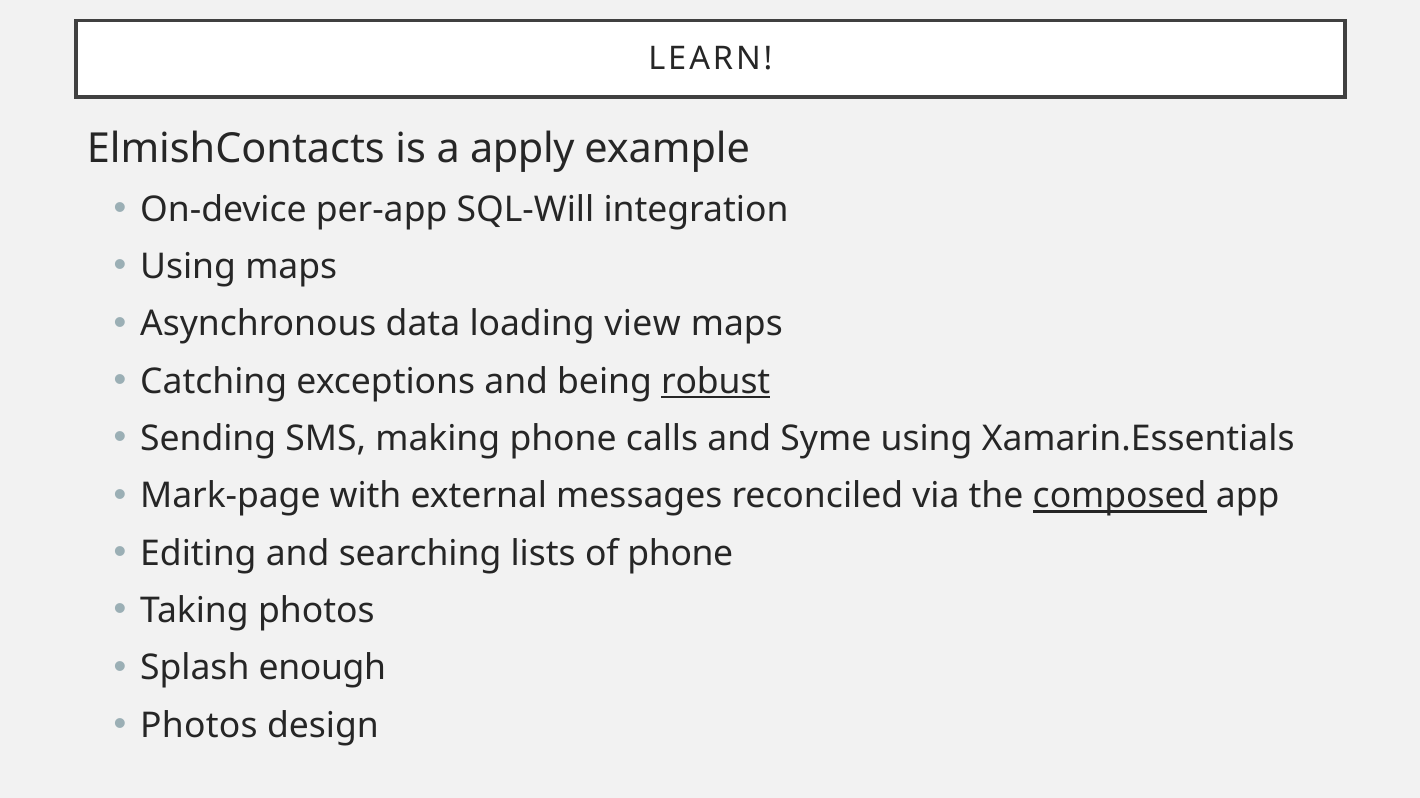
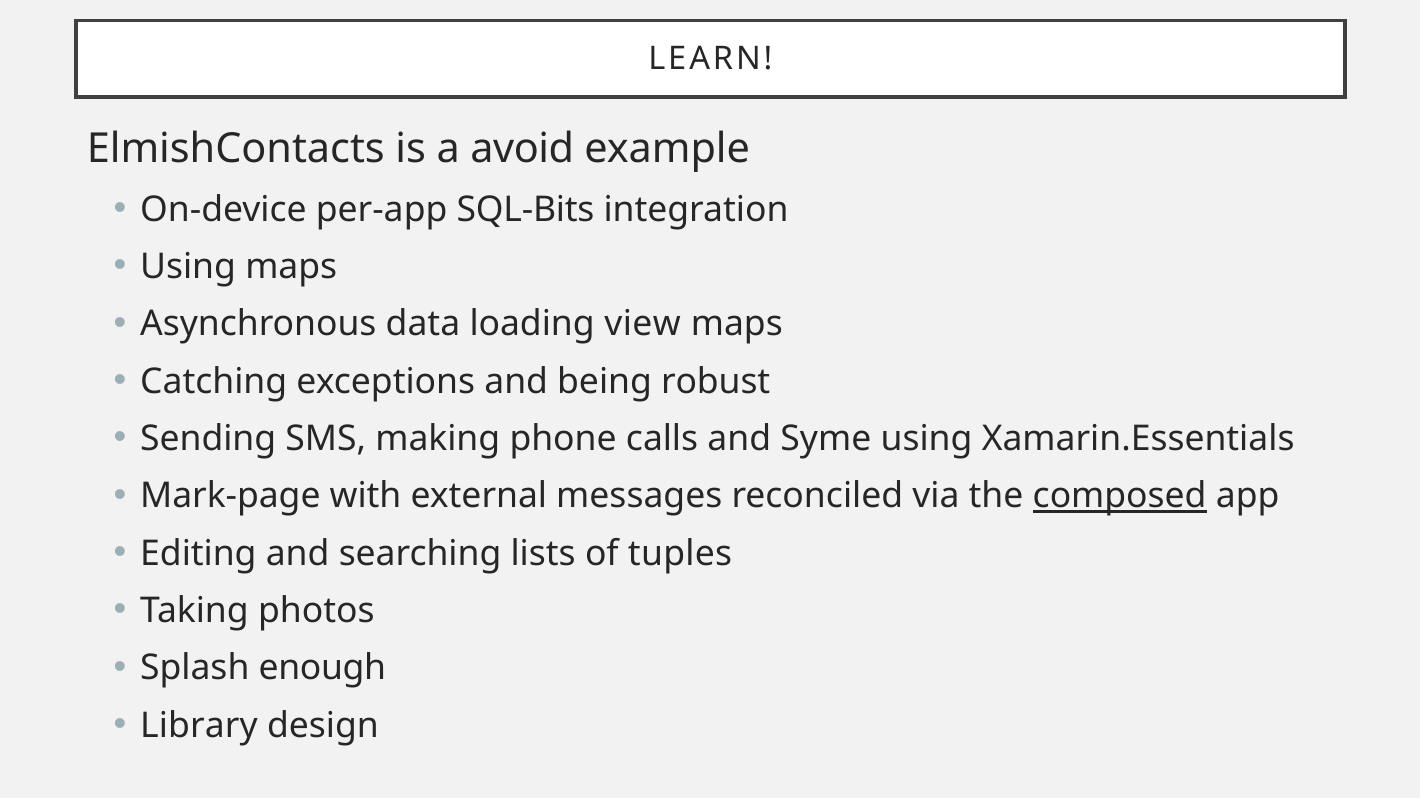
apply: apply -> avoid
SQL-Will: SQL-Will -> SQL-Bits
robust underline: present -> none
of phone: phone -> tuples
Photos at (199, 726): Photos -> Library
